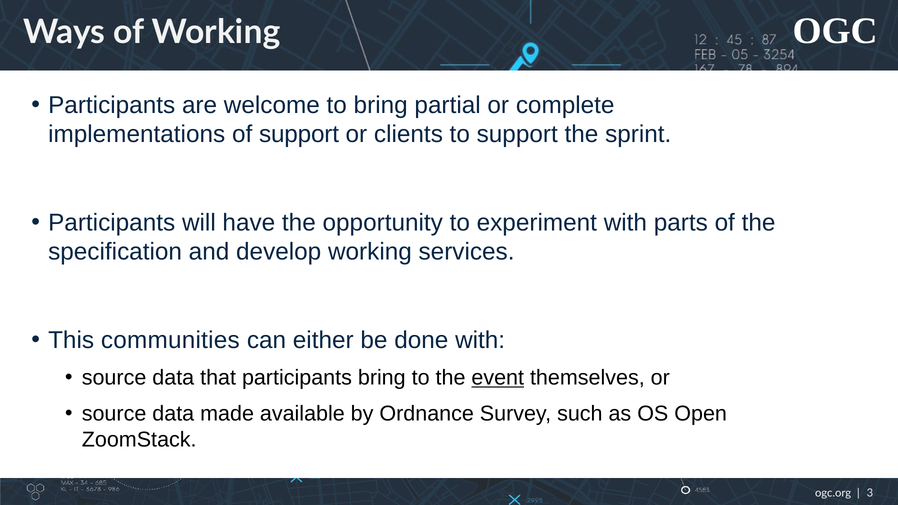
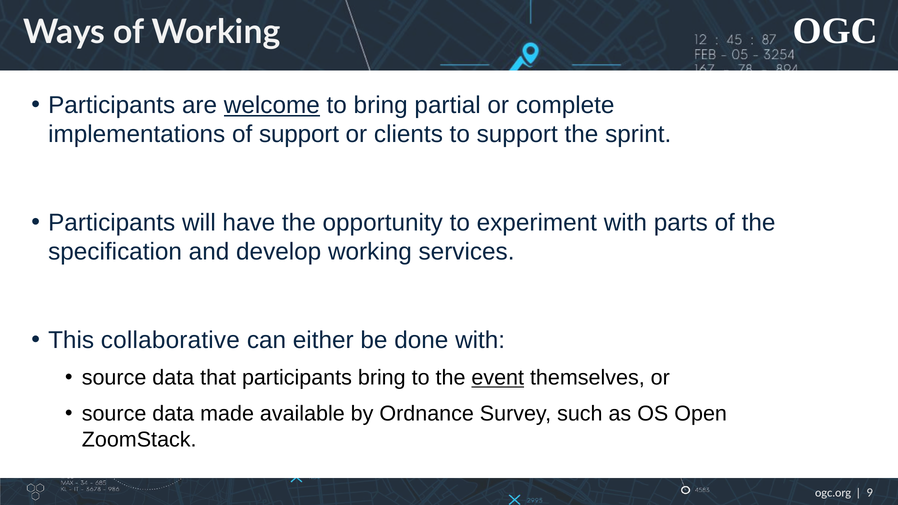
welcome underline: none -> present
communities: communities -> collaborative
3: 3 -> 9
